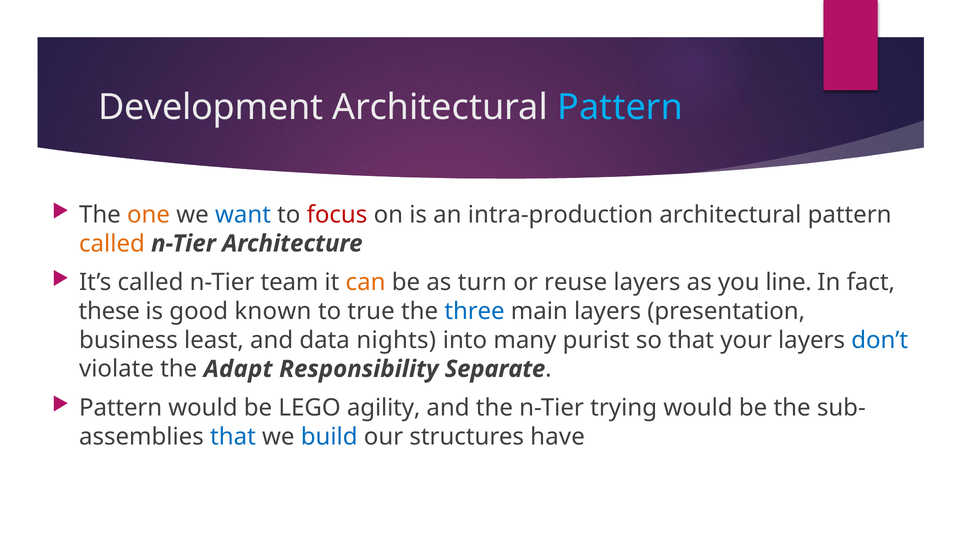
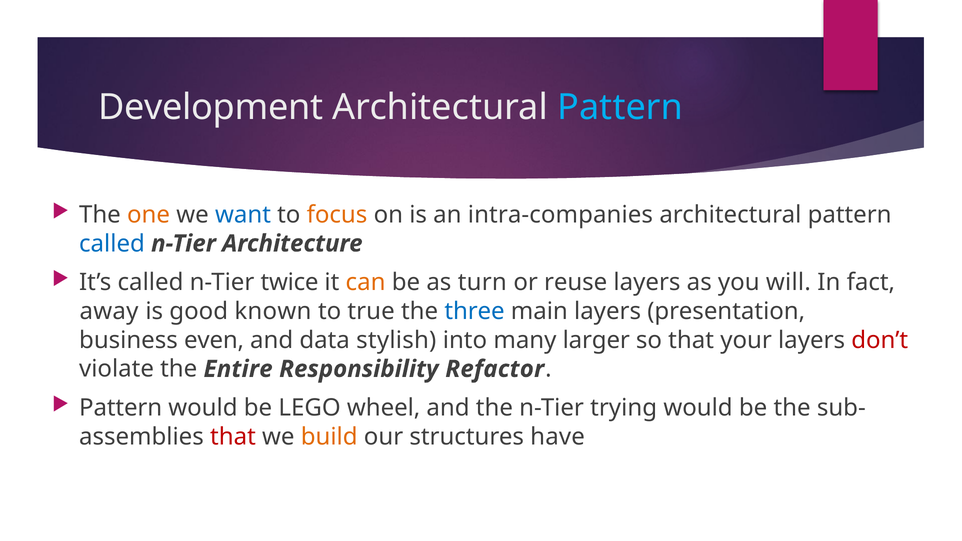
focus colour: red -> orange
intra-production: intra-production -> intra-companies
called at (112, 244) colour: orange -> blue
team: team -> twice
line: line -> will
these: these -> away
least: least -> even
nights: nights -> stylish
purist: purist -> larger
don’t colour: blue -> red
Adapt: Adapt -> Entire
Separate: Separate -> Refactor
agility: agility -> wheel
that at (233, 437) colour: blue -> red
build colour: blue -> orange
